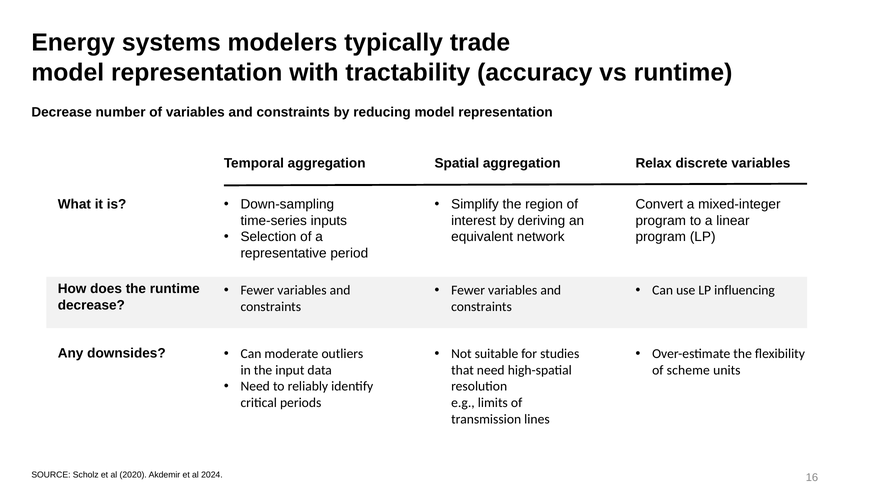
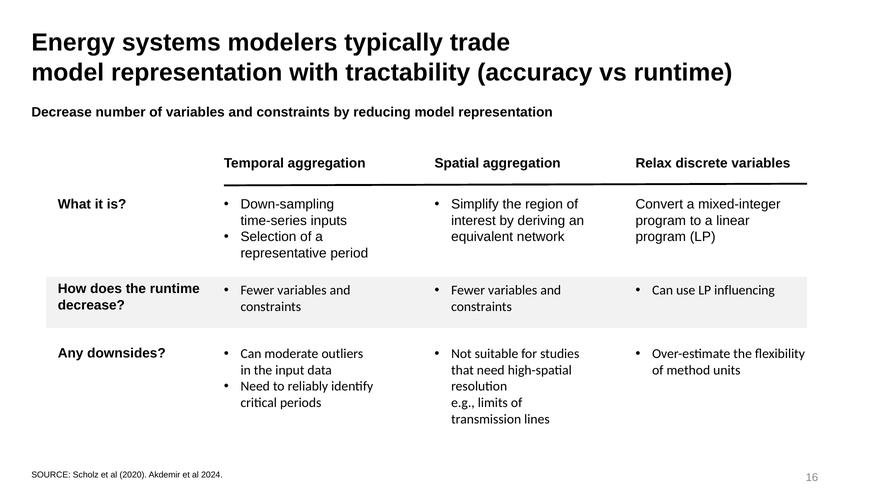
scheme: scheme -> method
